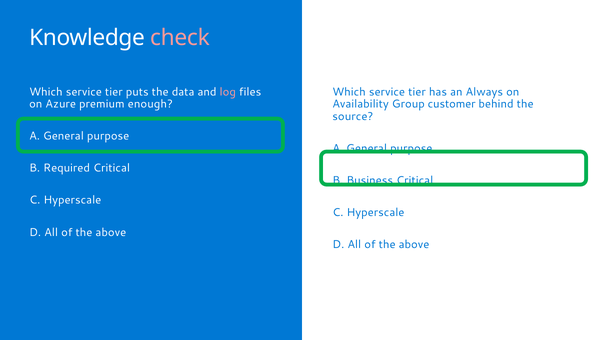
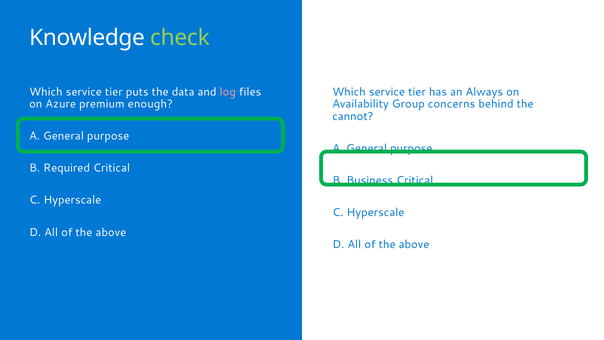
check colour: pink -> light green
customer: customer -> concerns
source: source -> cannot
